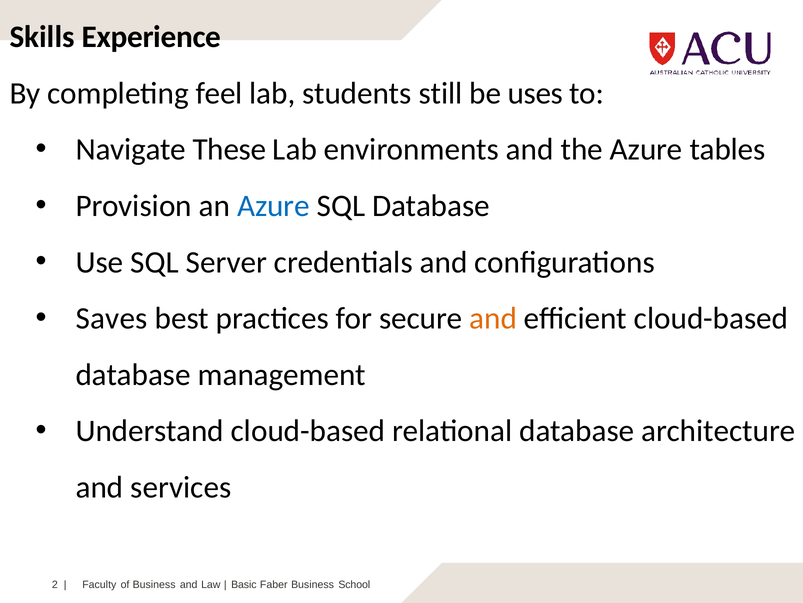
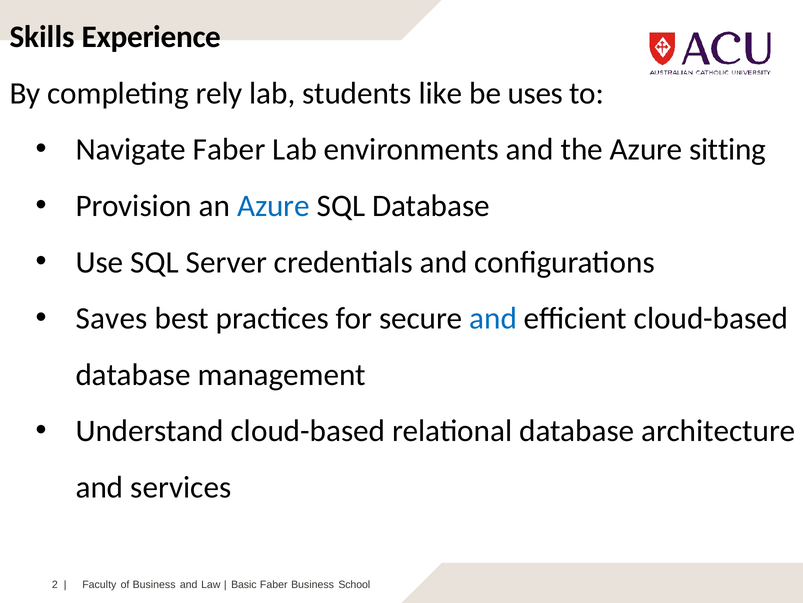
feel: feel -> rely
still: still -> like
Navigate These: These -> Faber
tables: tables -> sitting
and at (493, 318) colour: orange -> blue
